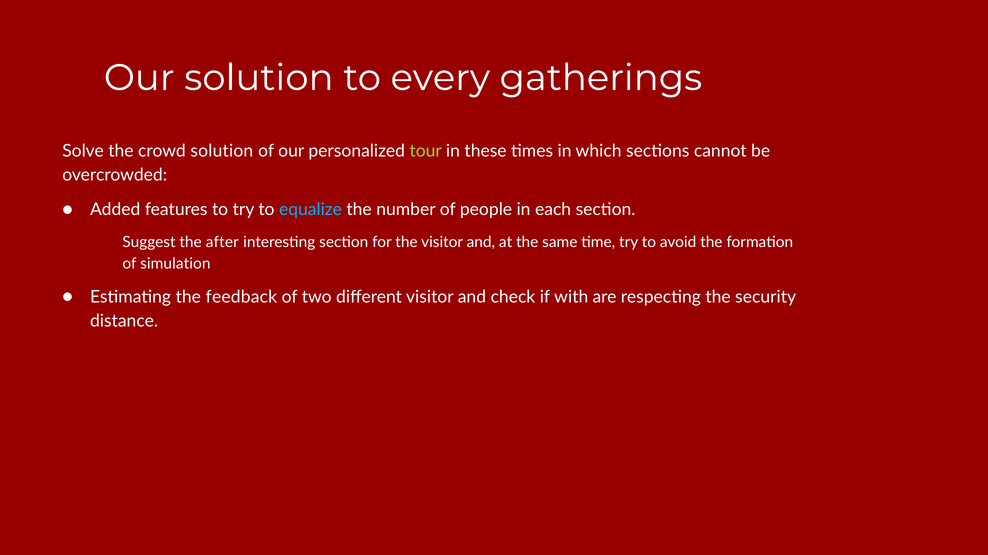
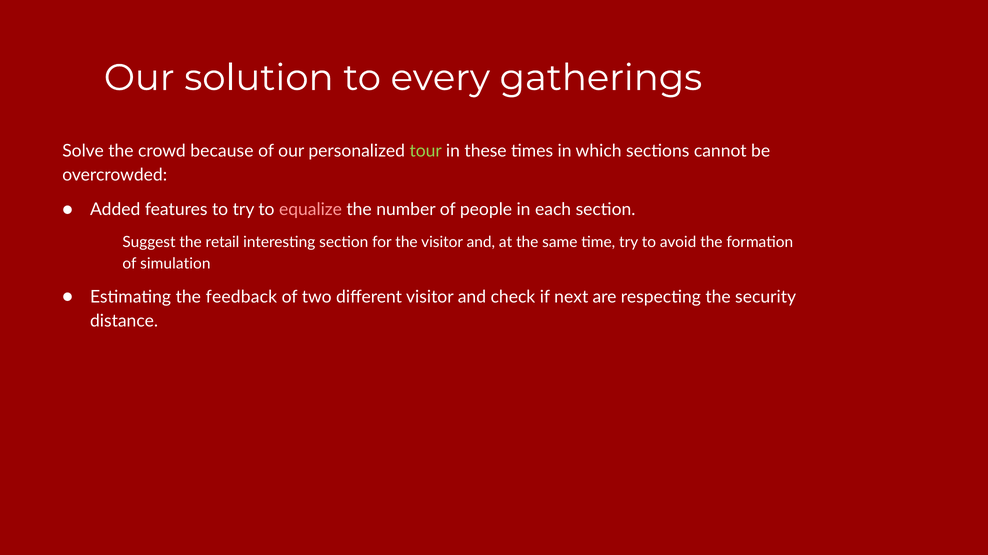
crowd solution: solution -> because
equalize colour: light blue -> pink
after: after -> retail
with: with -> next
